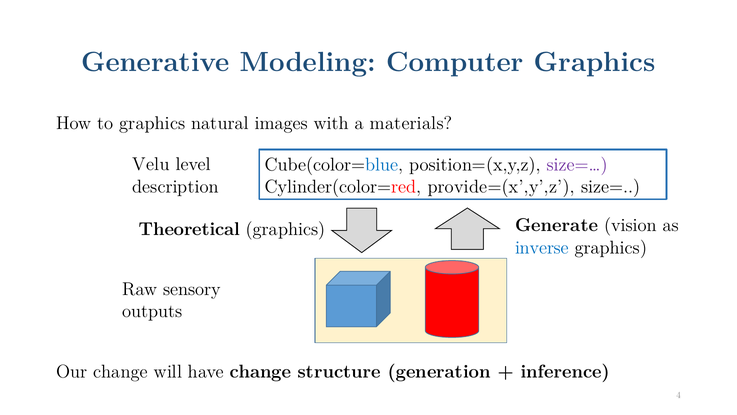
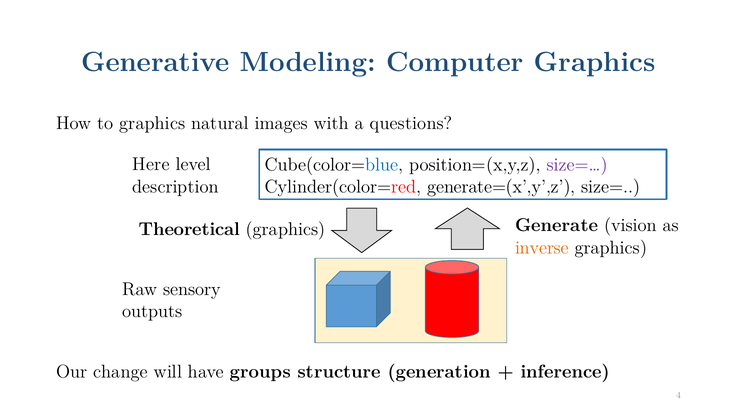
materials: materials -> questions
Velu: Velu -> Here
provide=(x’,y’,z: provide=(x’,y’,z -> generate=(x’,y’,z
inverse colour: blue -> orange
have change: change -> groups
